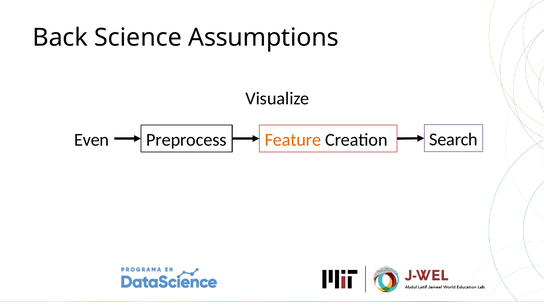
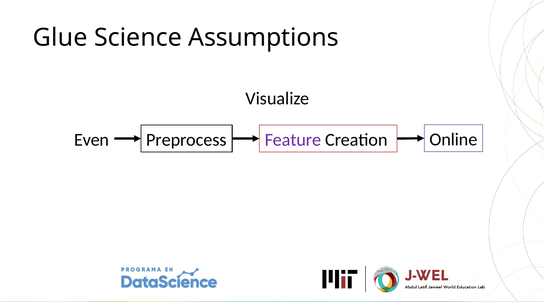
Back: Back -> Glue
Feature colour: orange -> purple
Search: Search -> Online
